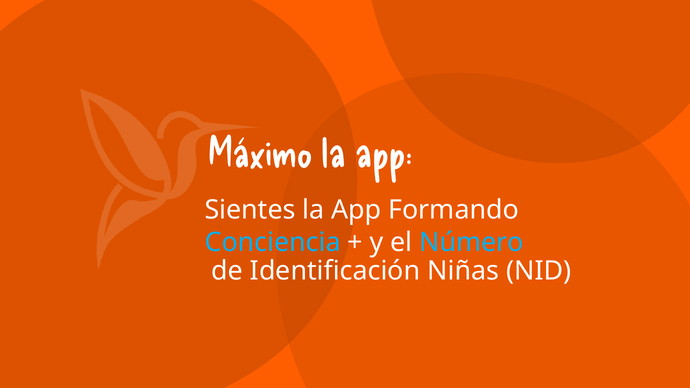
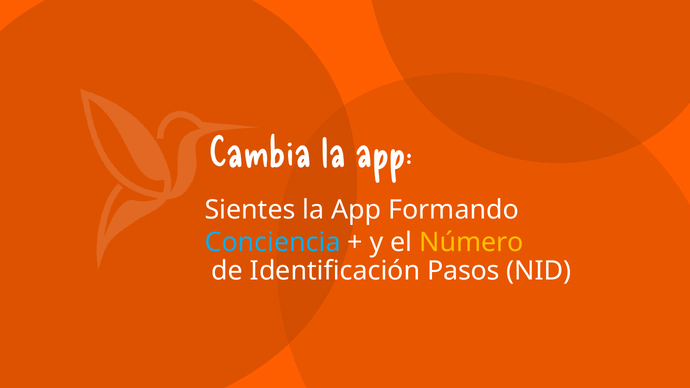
Máximo: Máximo -> Cambia
Número colour: light blue -> yellow
Niñas: Niñas -> Pasos
